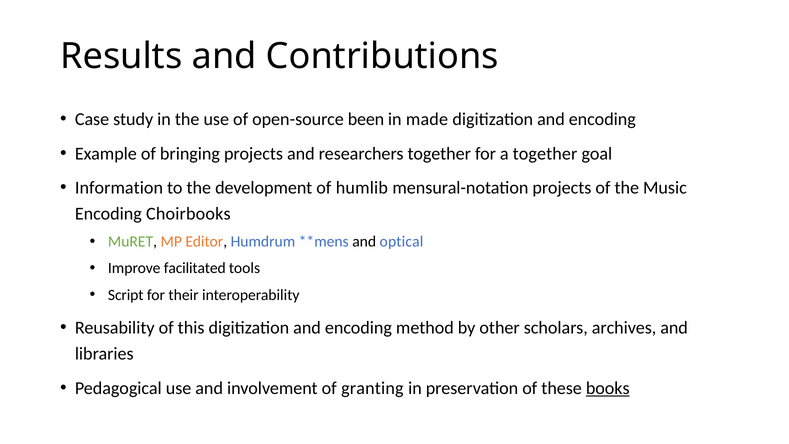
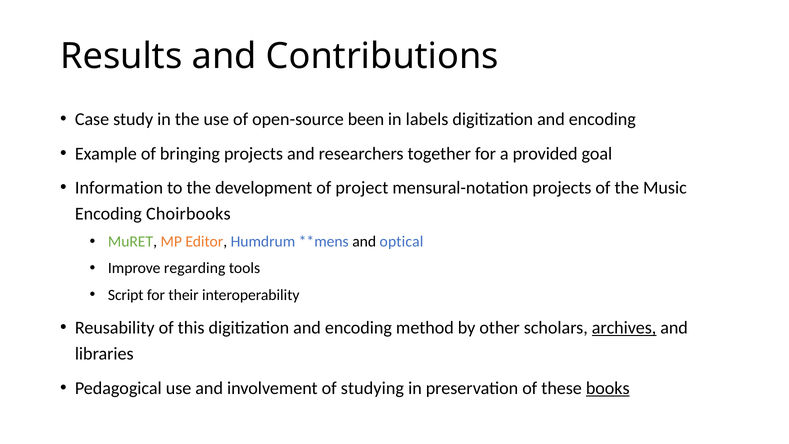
made: made -> labels
a together: together -> provided
humlib: humlib -> project
facilitated: facilitated -> regarding
archives underline: none -> present
granting: granting -> studying
